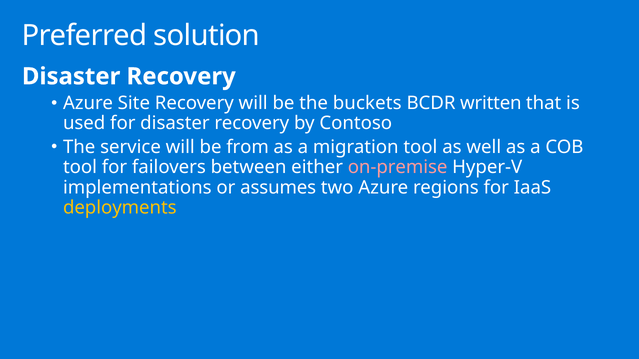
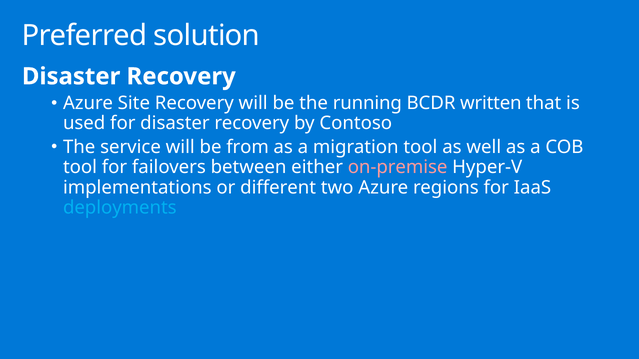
buckets: buckets -> running
assumes: assumes -> different
deployments colour: yellow -> light blue
